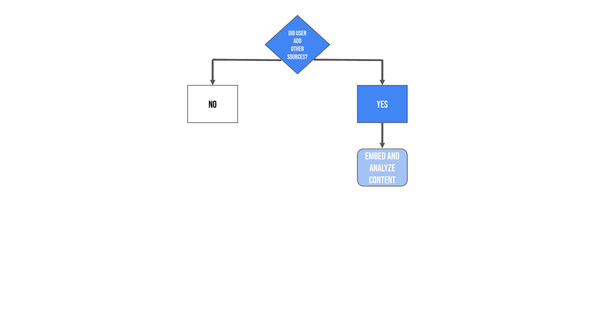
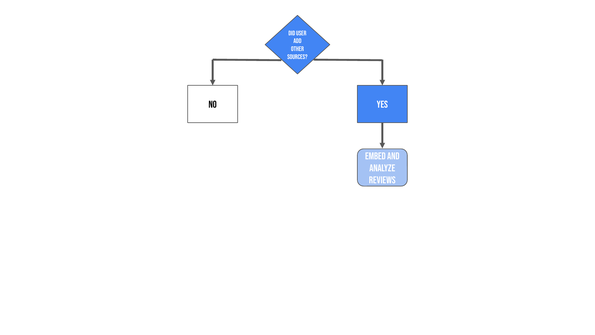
content: content -> reviews
